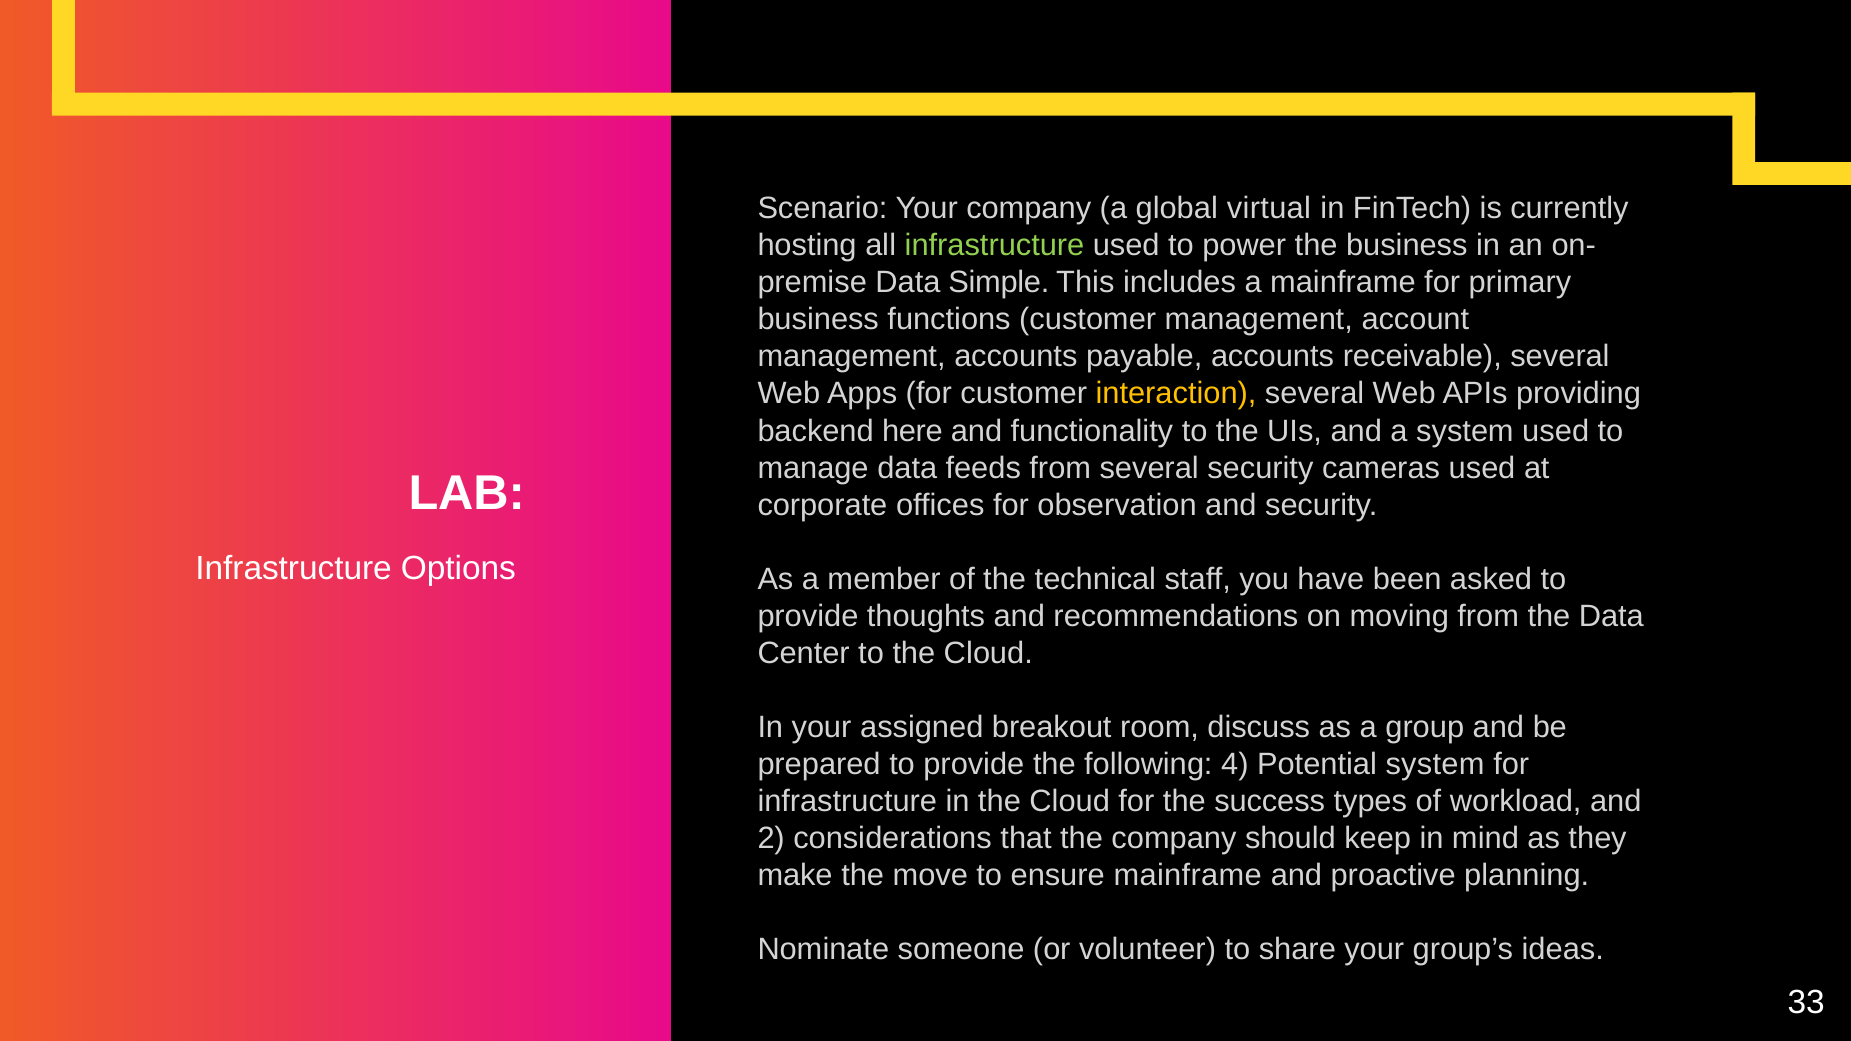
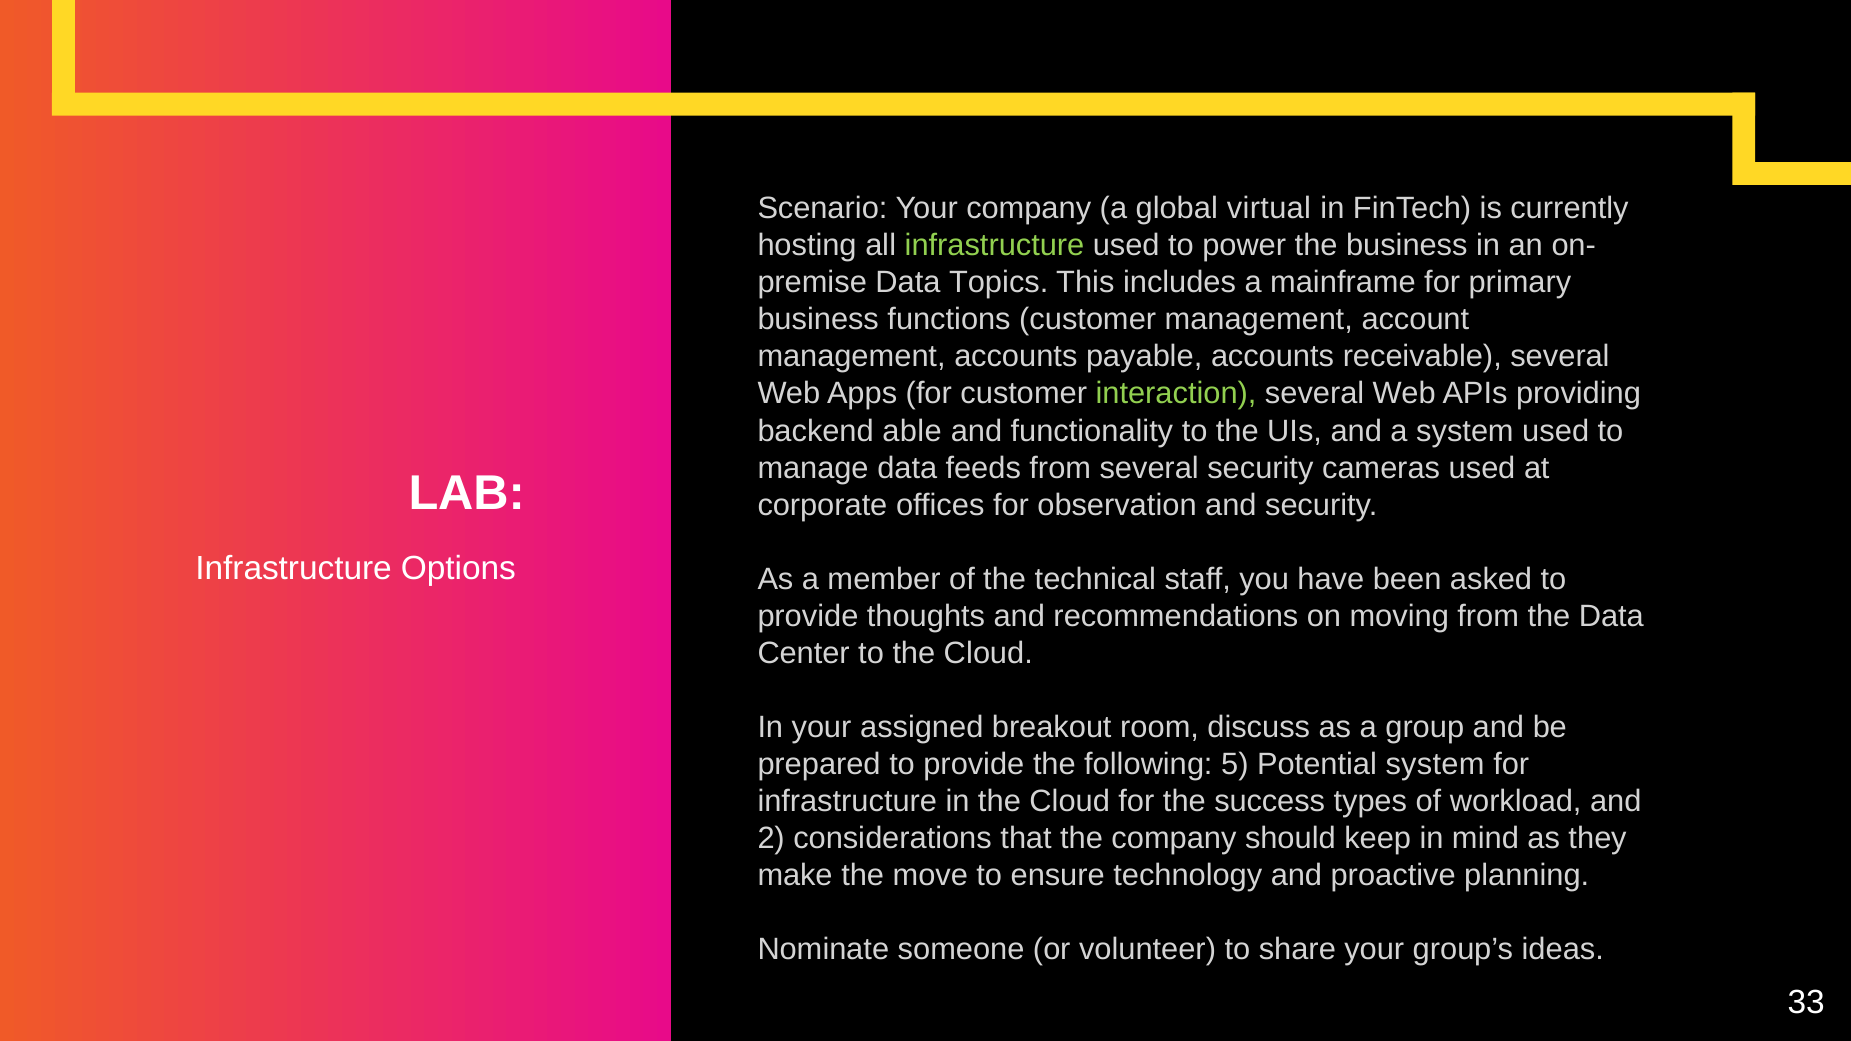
Simple: Simple -> Topics
interaction colour: yellow -> light green
here: here -> able
4: 4 -> 5
ensure mainframe: mainframe -> technology
